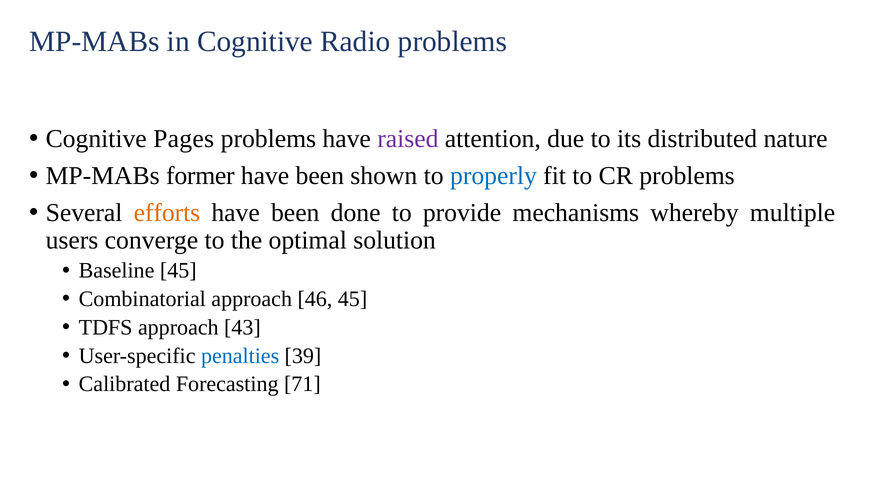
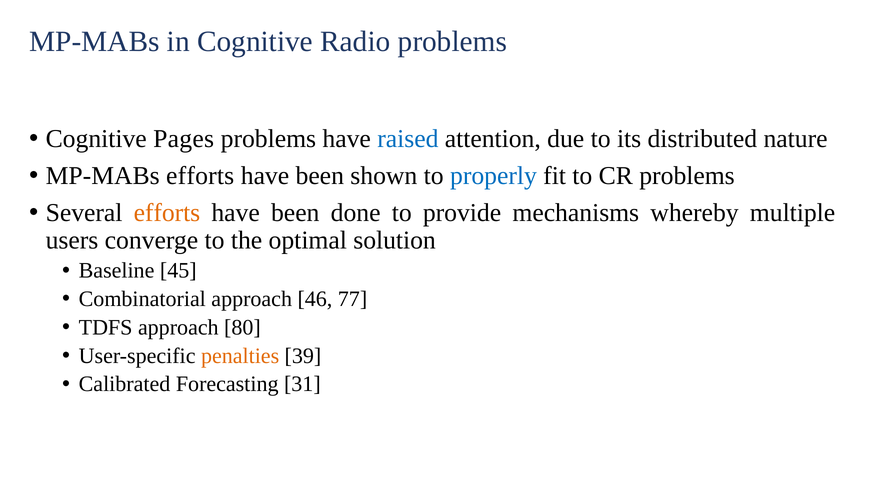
raised colour: purple -> blue
MP-MABs former: former -> efforts
46 45: 45 -> 77
43: 43 -> 80
penalties colour: blue -> orange
71: 71 -> 31
